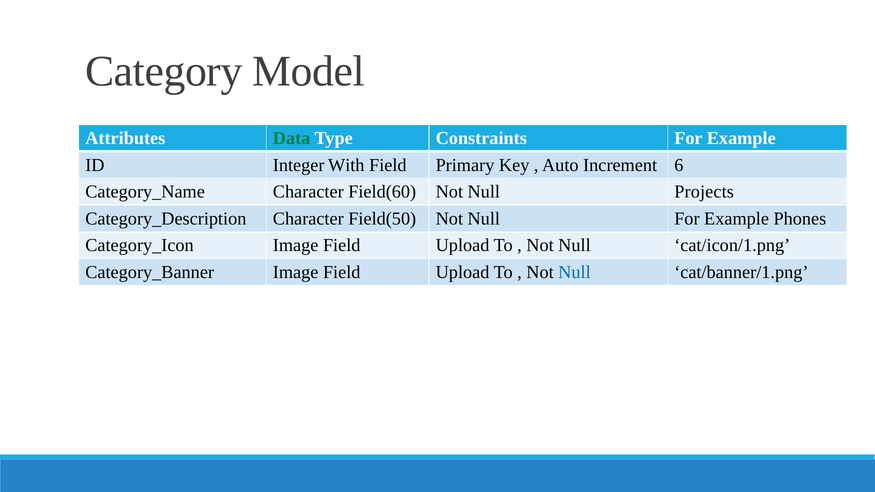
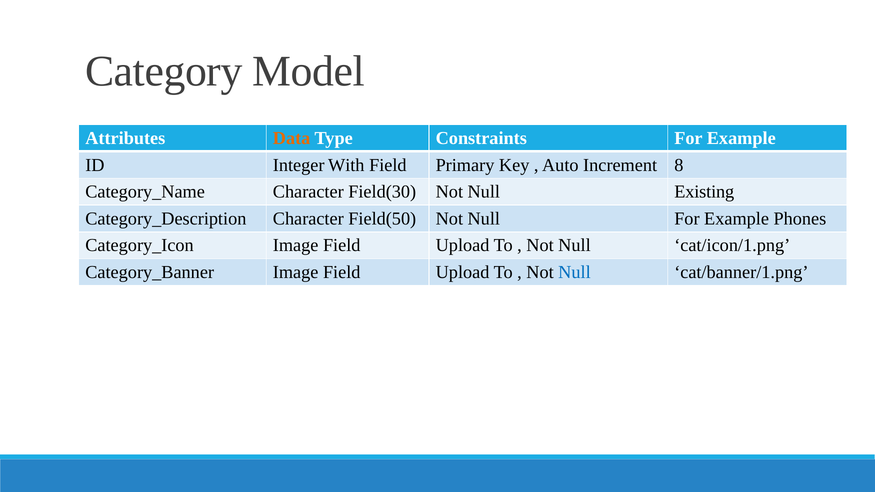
Data colour: green -> orange
6: 6 -> 8
Field(60: Field(60 -> Field(30
Projects: Projects -> Existing
